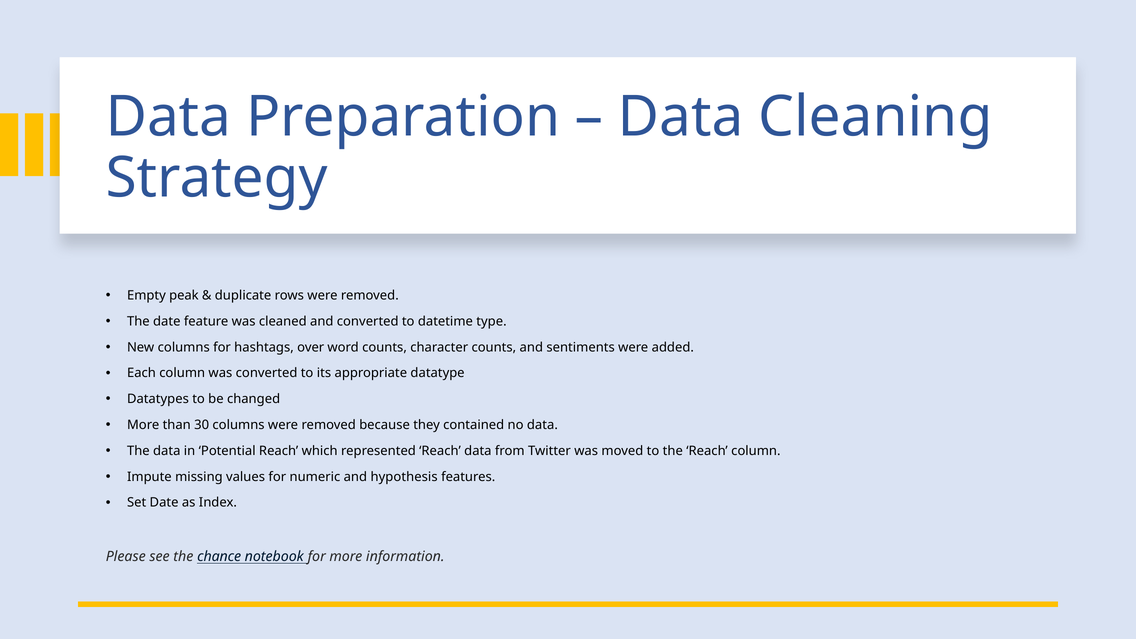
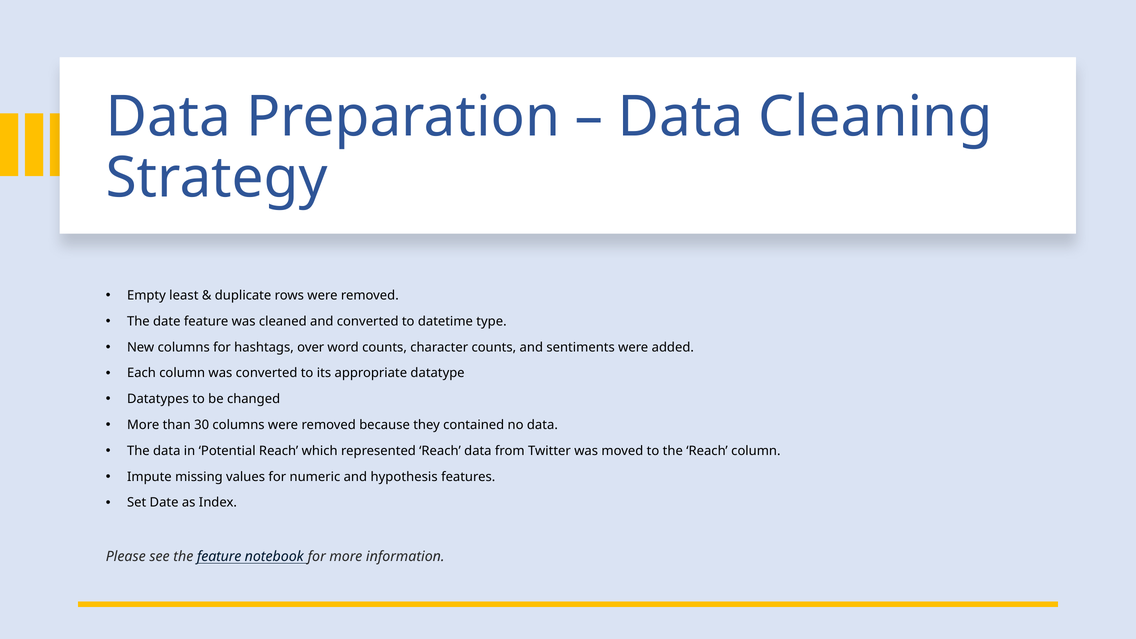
peak: peak -> least
the chance: chance -> feature
